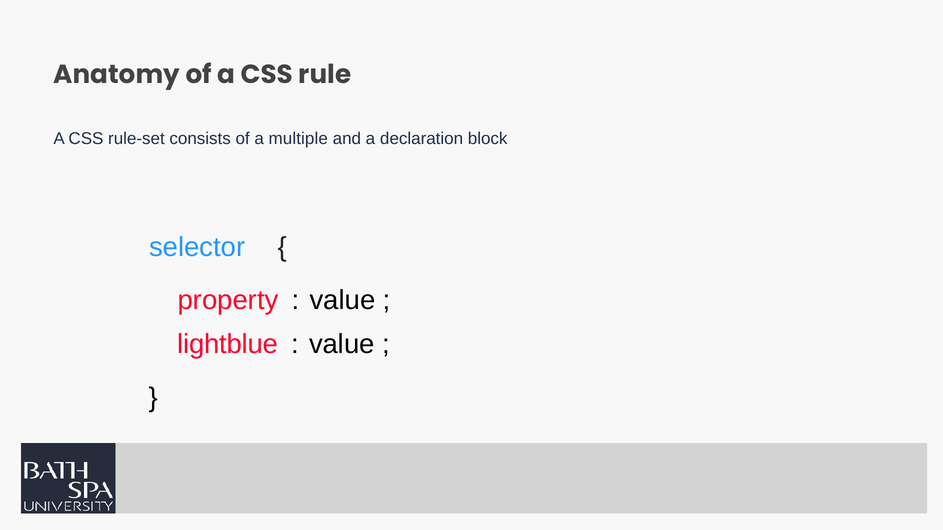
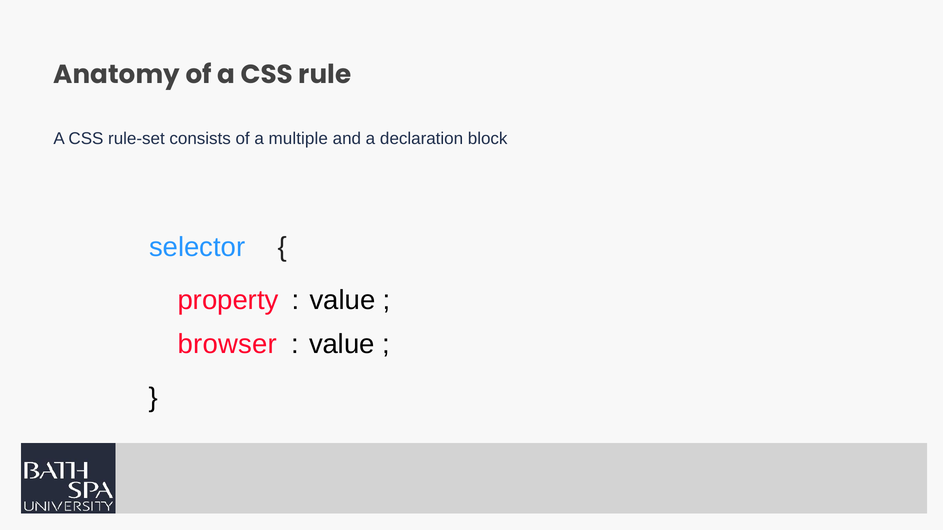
lightblue: lightblue -> browser
